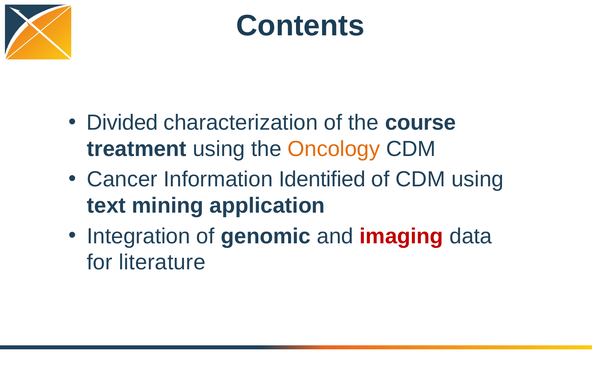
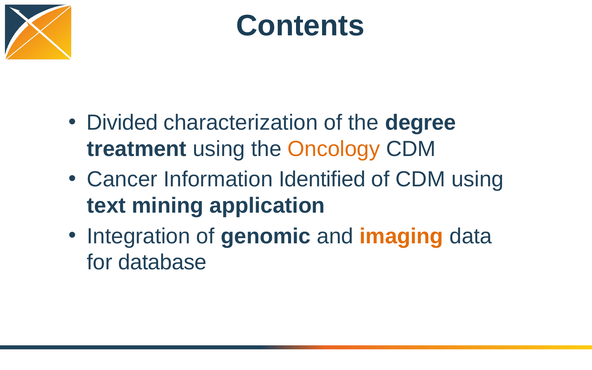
course: course -> degree
imaging colour: red -> orange
literature: literature -> database
